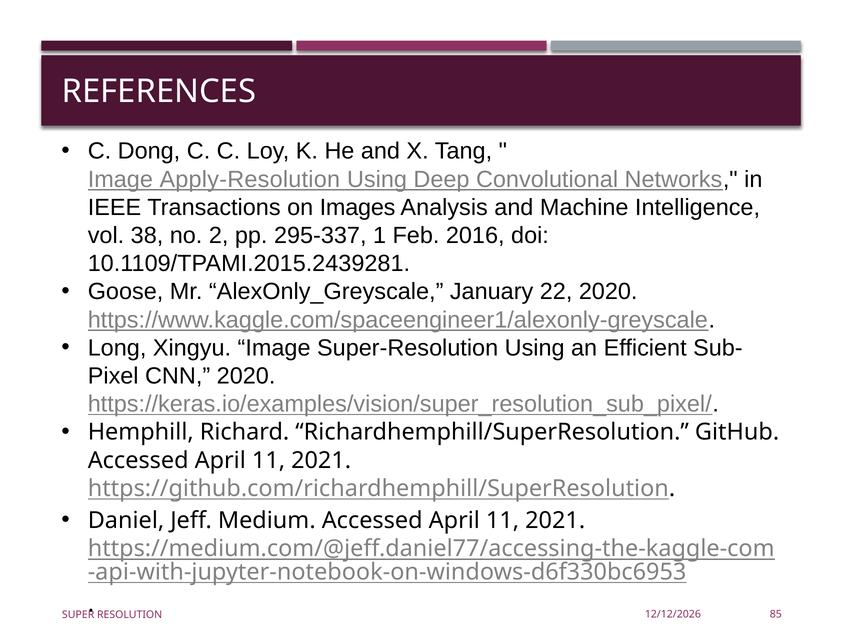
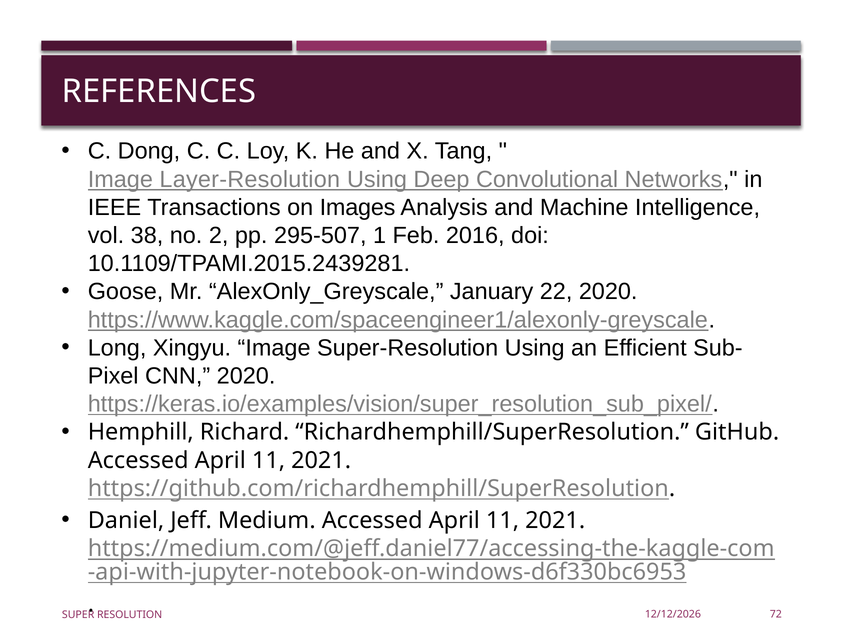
Apply-Resolution: Apply-Resolution -> Layer-Resolution
295-337: 295-337 -> 295-507
85: 85 -> 72
